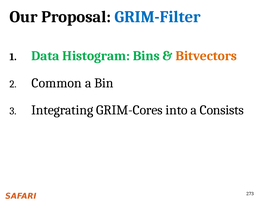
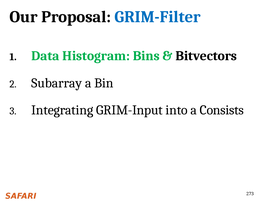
Bitvectors colour: orange -> black
Common: Common -> Subarray
GRIM-Cores: GRIM-Cores -> GRIM-Input
